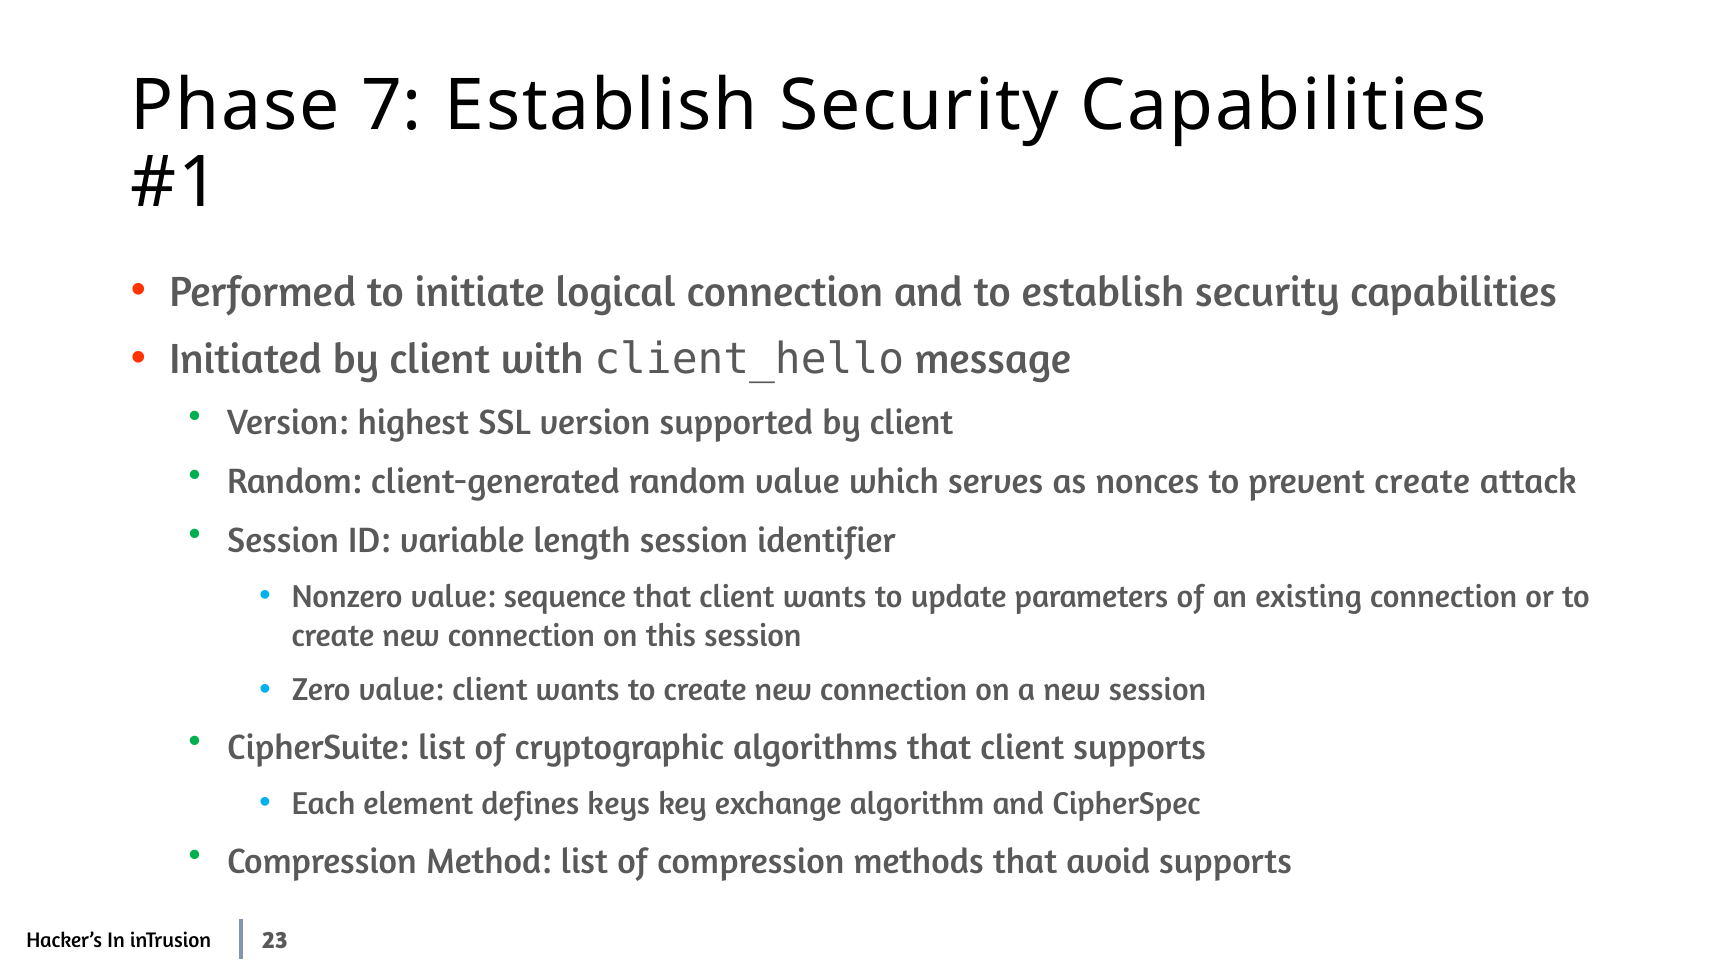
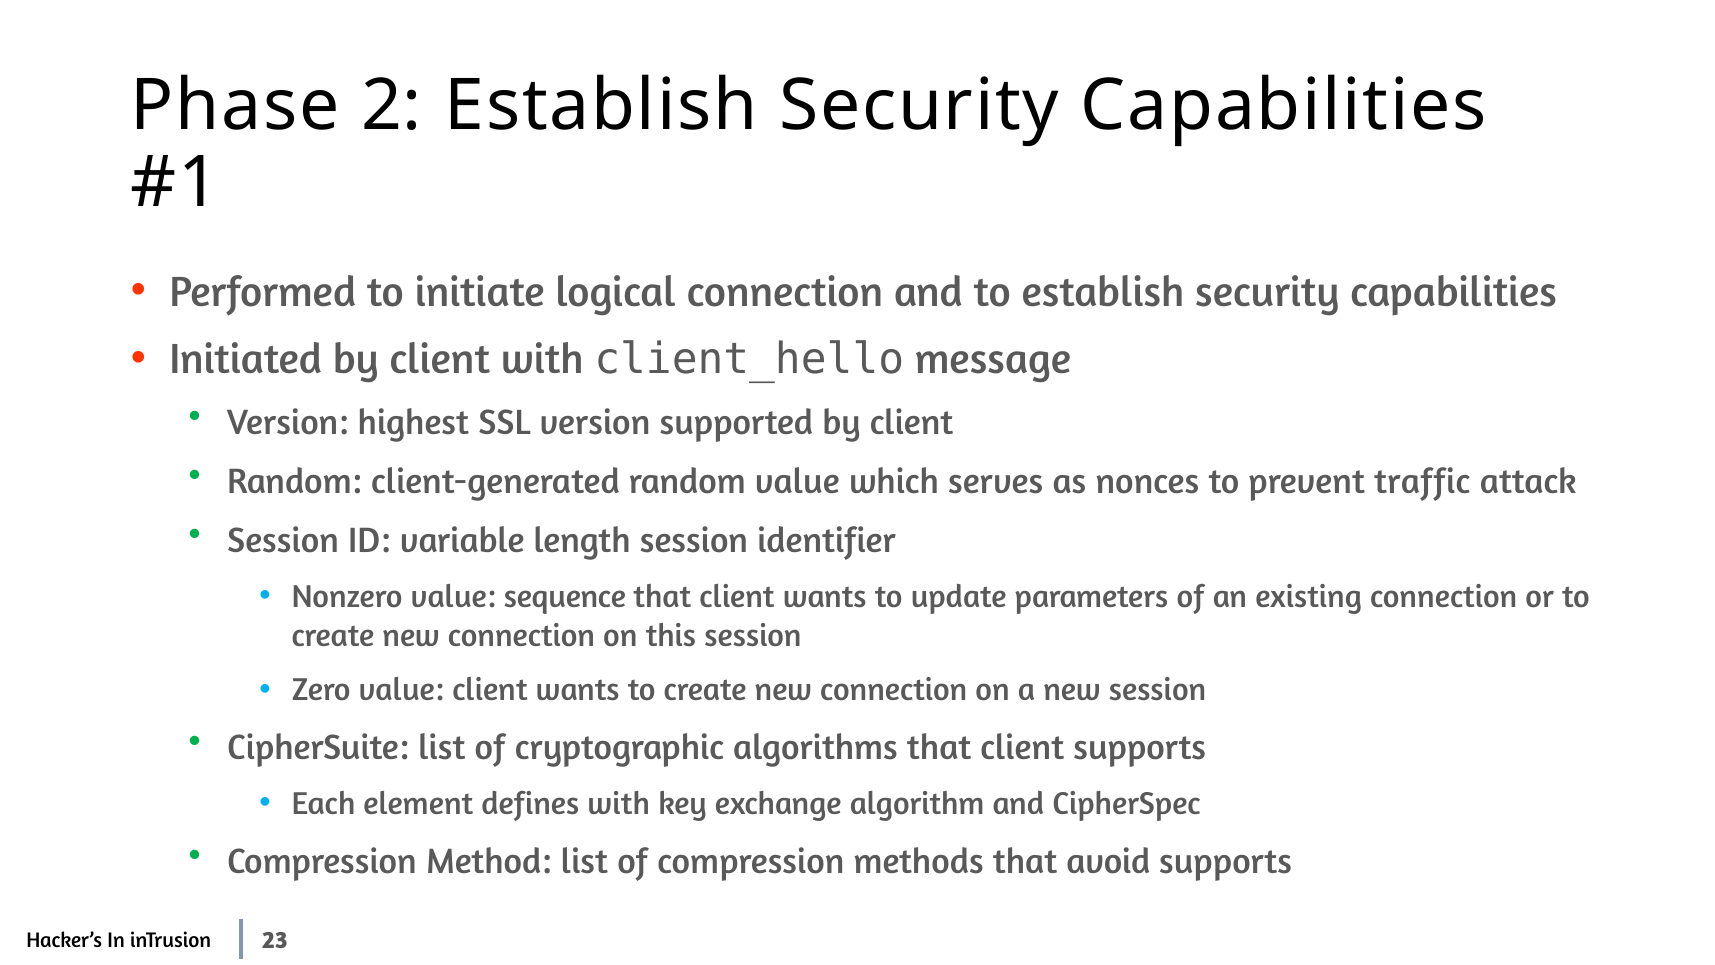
7: 7 -> 2
prevent create: create -> traffic
defines keys: keys -> with
